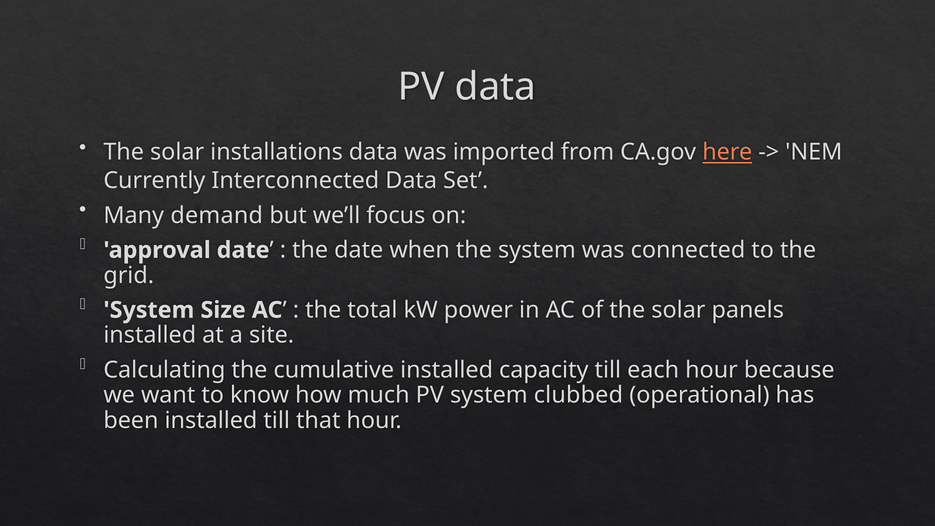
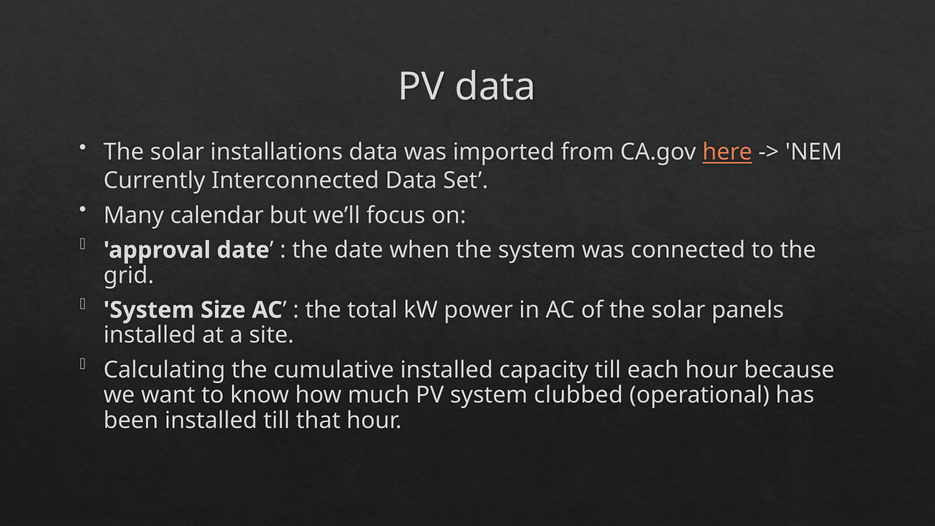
demand: demand -> calendar
